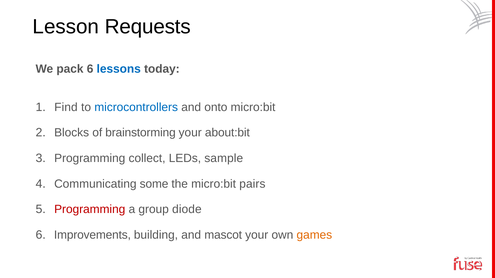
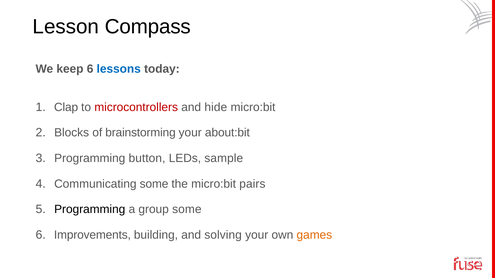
Requests: Requests -> Compass
pack: pack -> keep
Find: Find -> Clap
microcontrollers colour: blue -> red
onto: onto -> hide
collect: collect -> button
Programming at (90, 210) colour: red -> black
group diode: diode -> some
mascot: mascot -> solving
